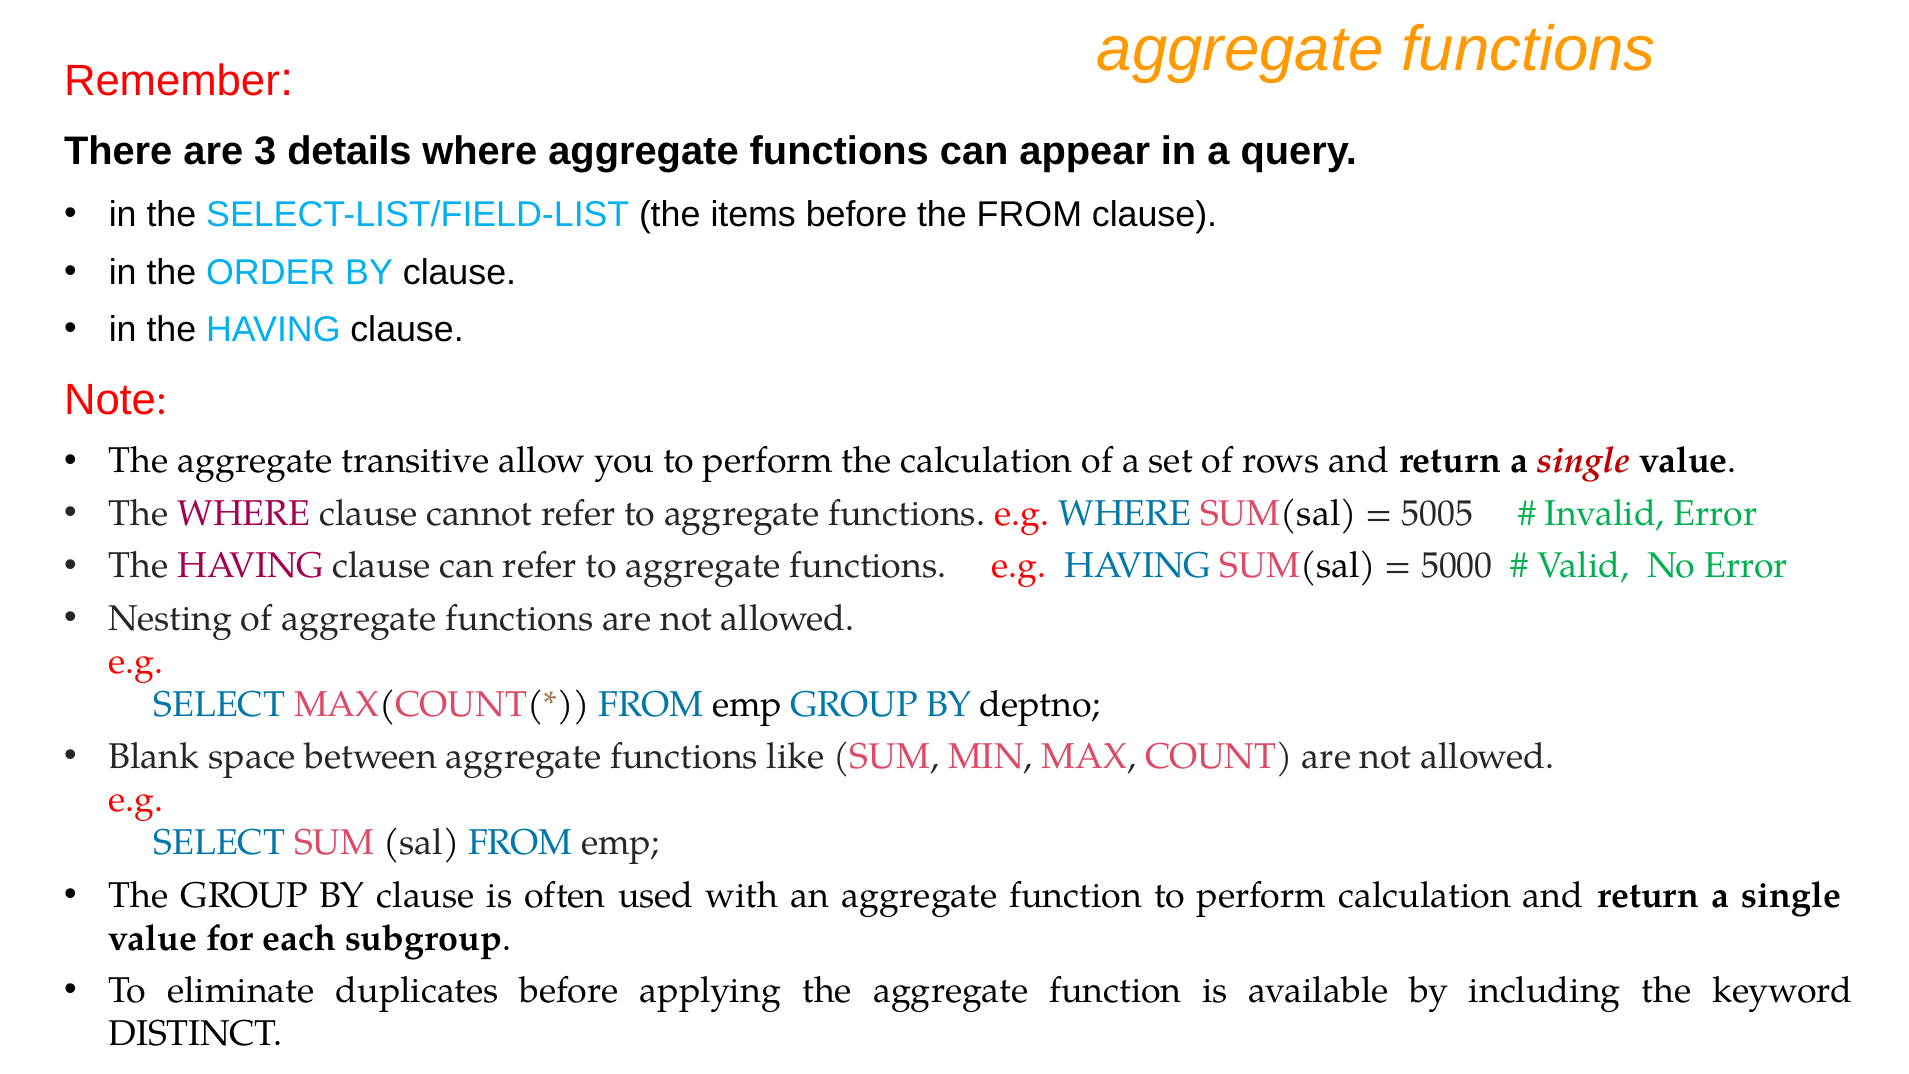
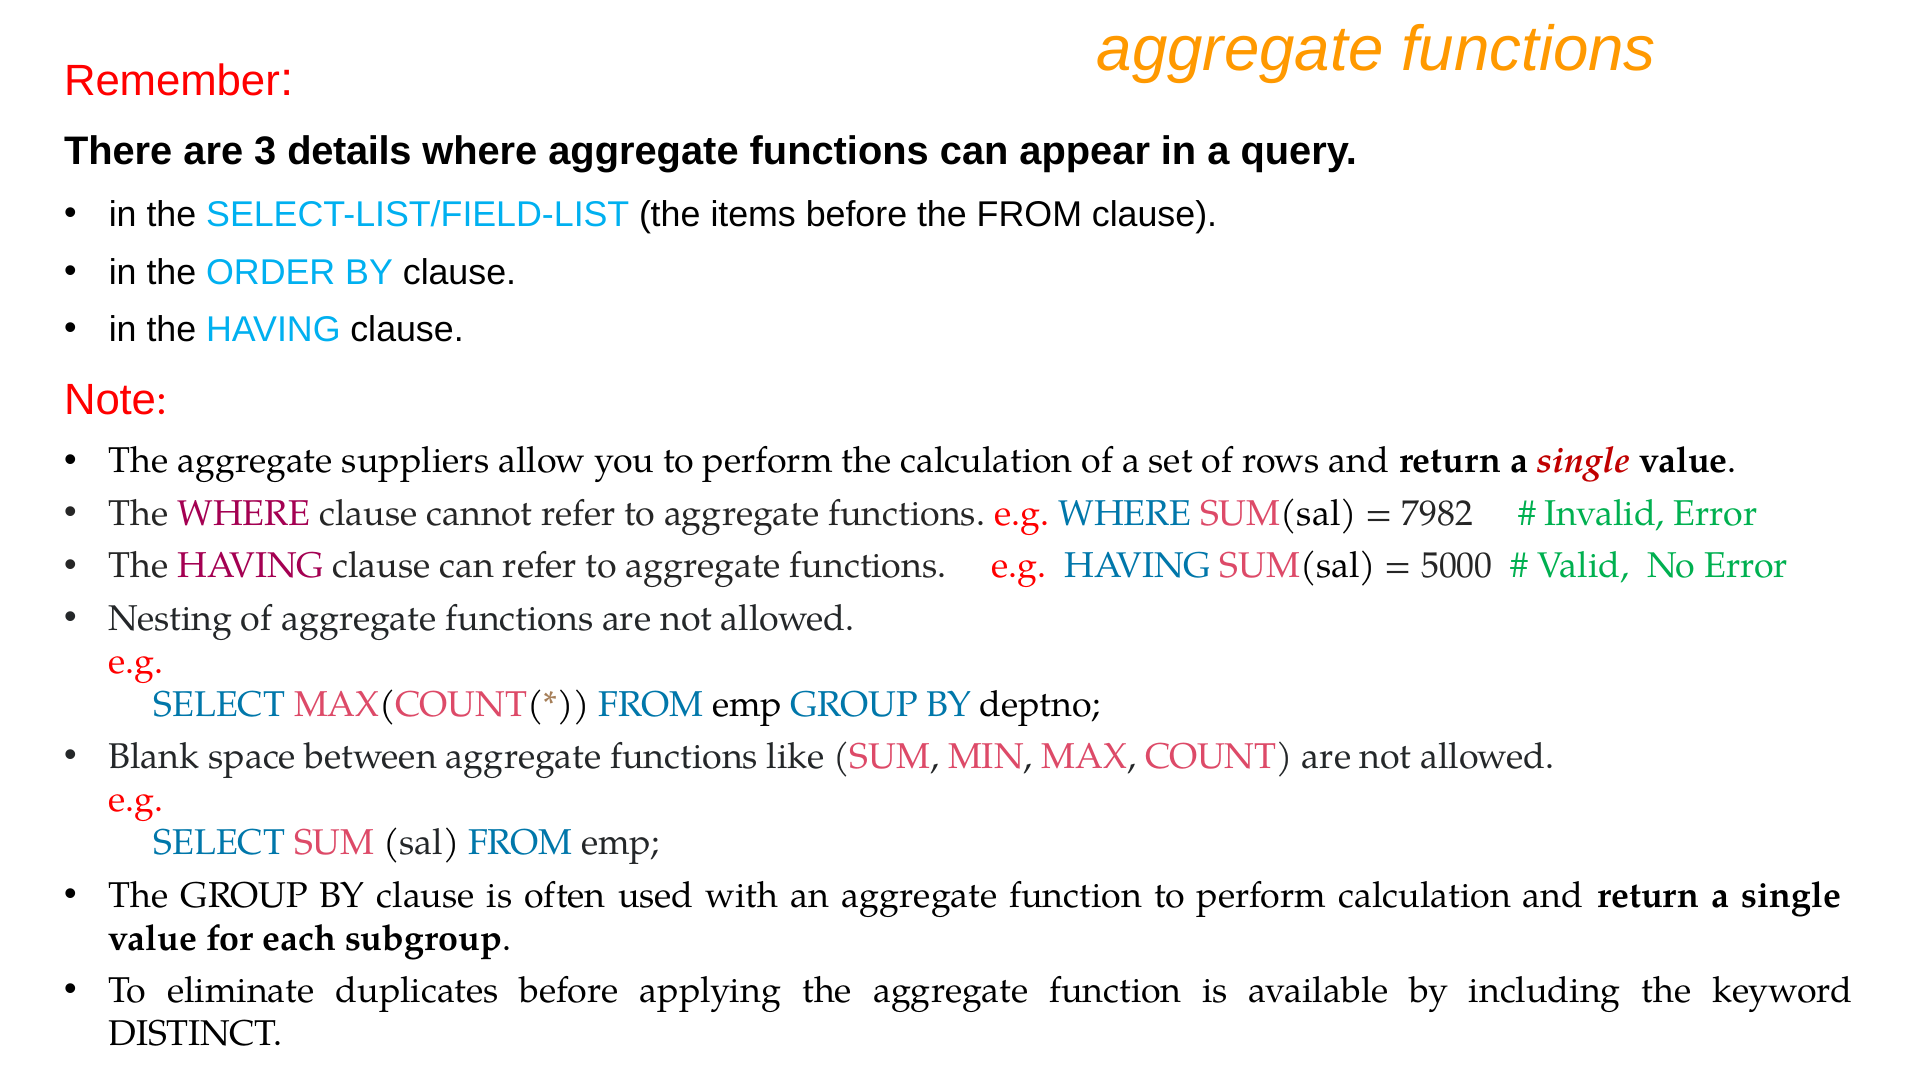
transitive: transitive -> suppliers
5005: 5005 -> 7982
